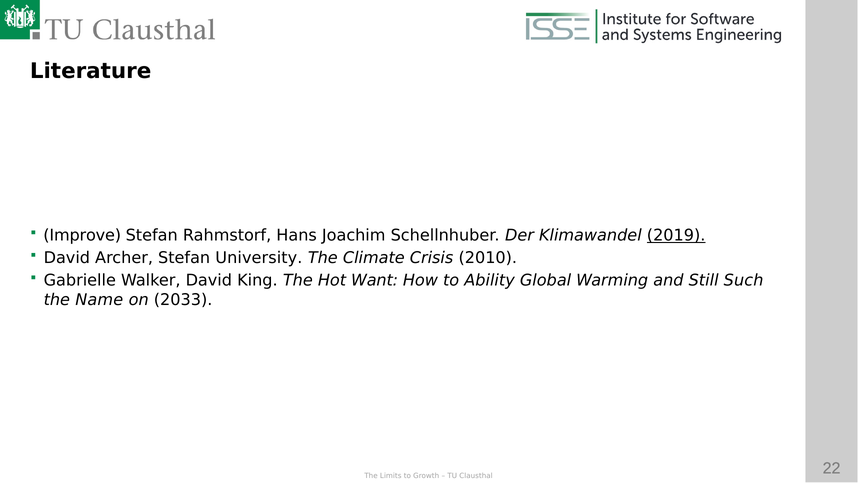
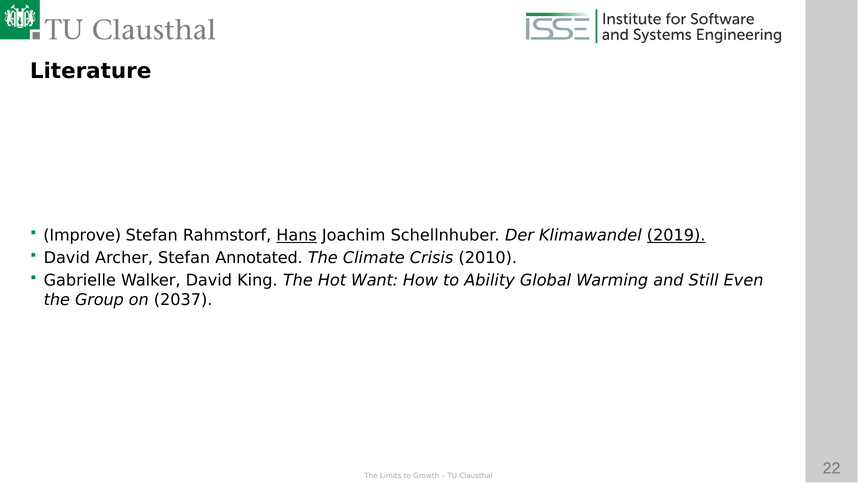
Hans underline: none -> present
University: University -> Annotated
Such: Such -> Even
Name: Name -> Group
2033: 2033 -> 2037
